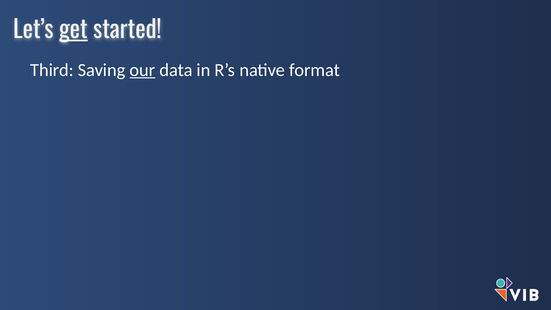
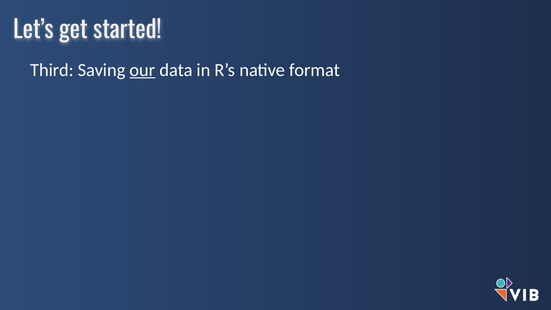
get underline: present -> none
